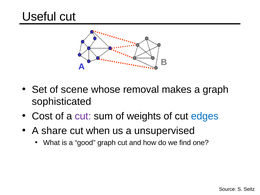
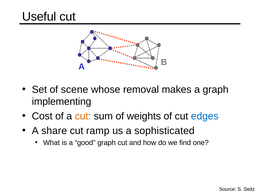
sophisticated: sophisticated -> implementing
cut at (83, 116) colour: purple -> orange
when: when -> ramp
unsupervised: unsupervised -> sophisticated
